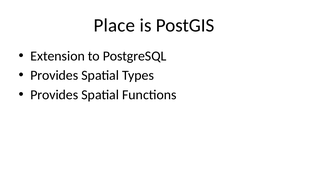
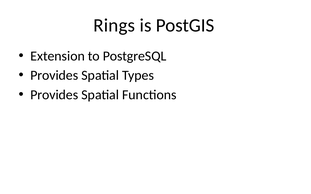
Place: Place -> Rings
